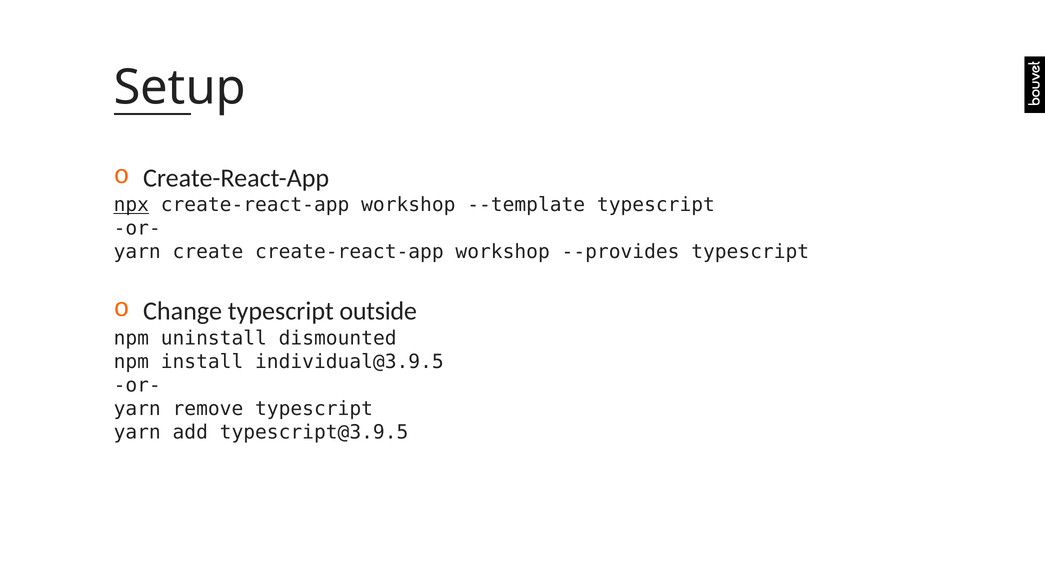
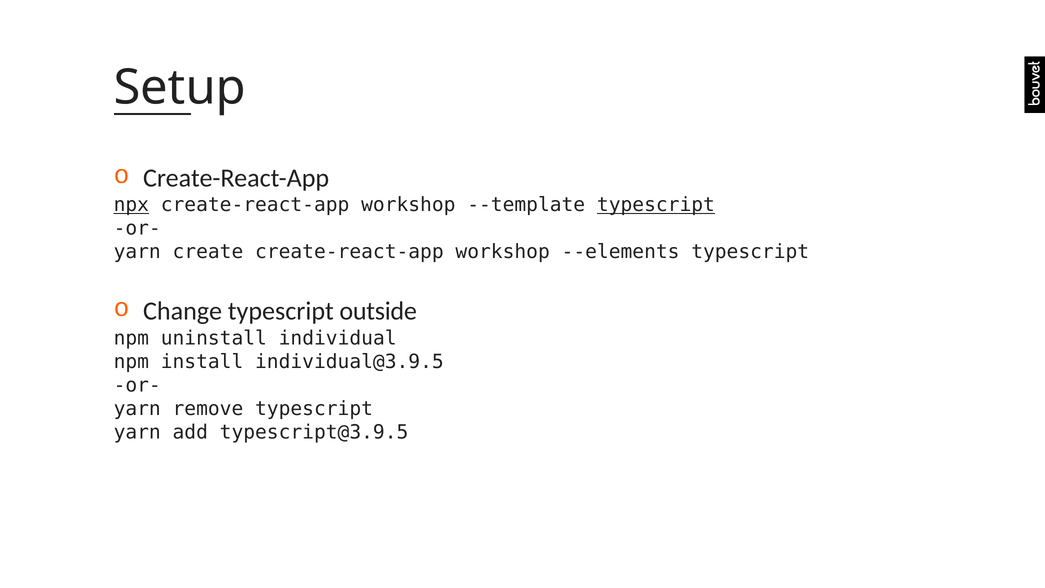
typescript at (656, 205) underline: none -> present
--provides: --provides -> --elements
dismounted: dismounted -> individual
